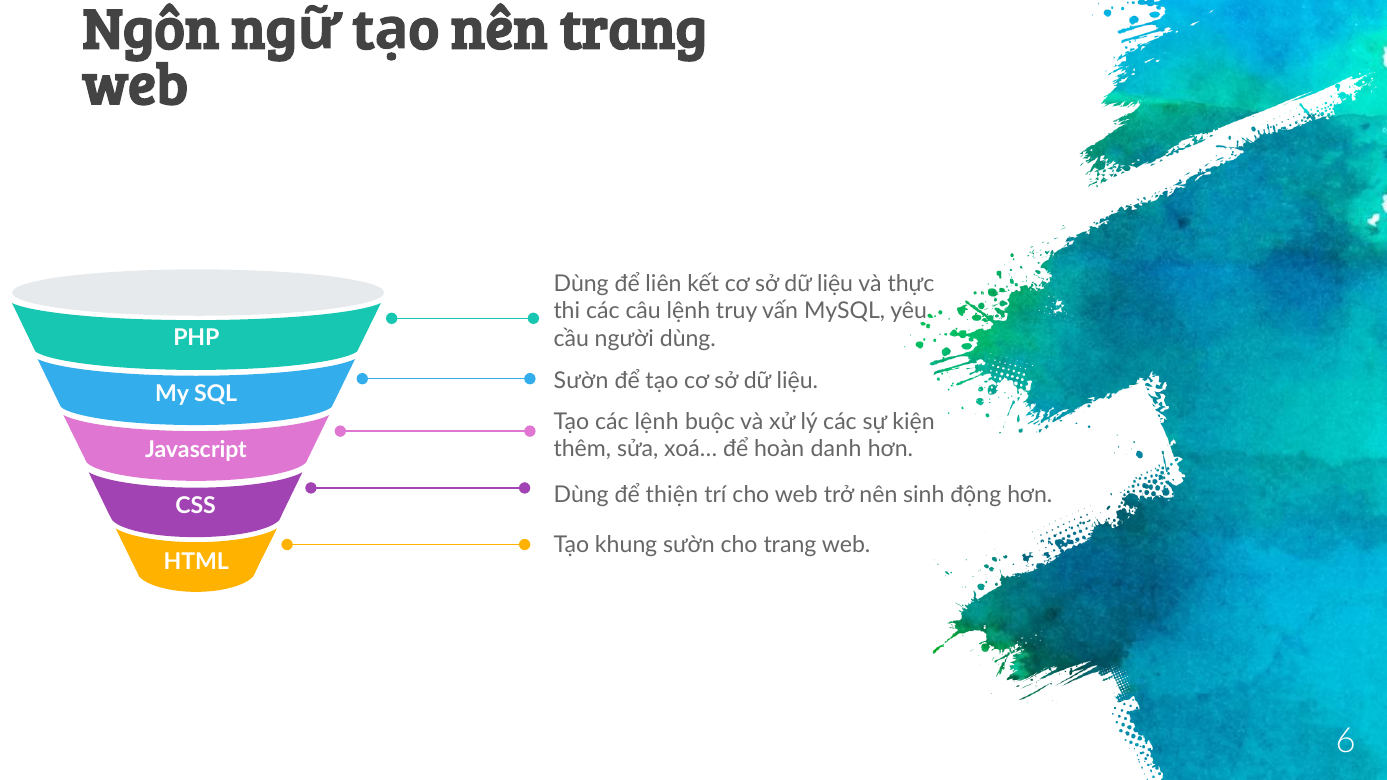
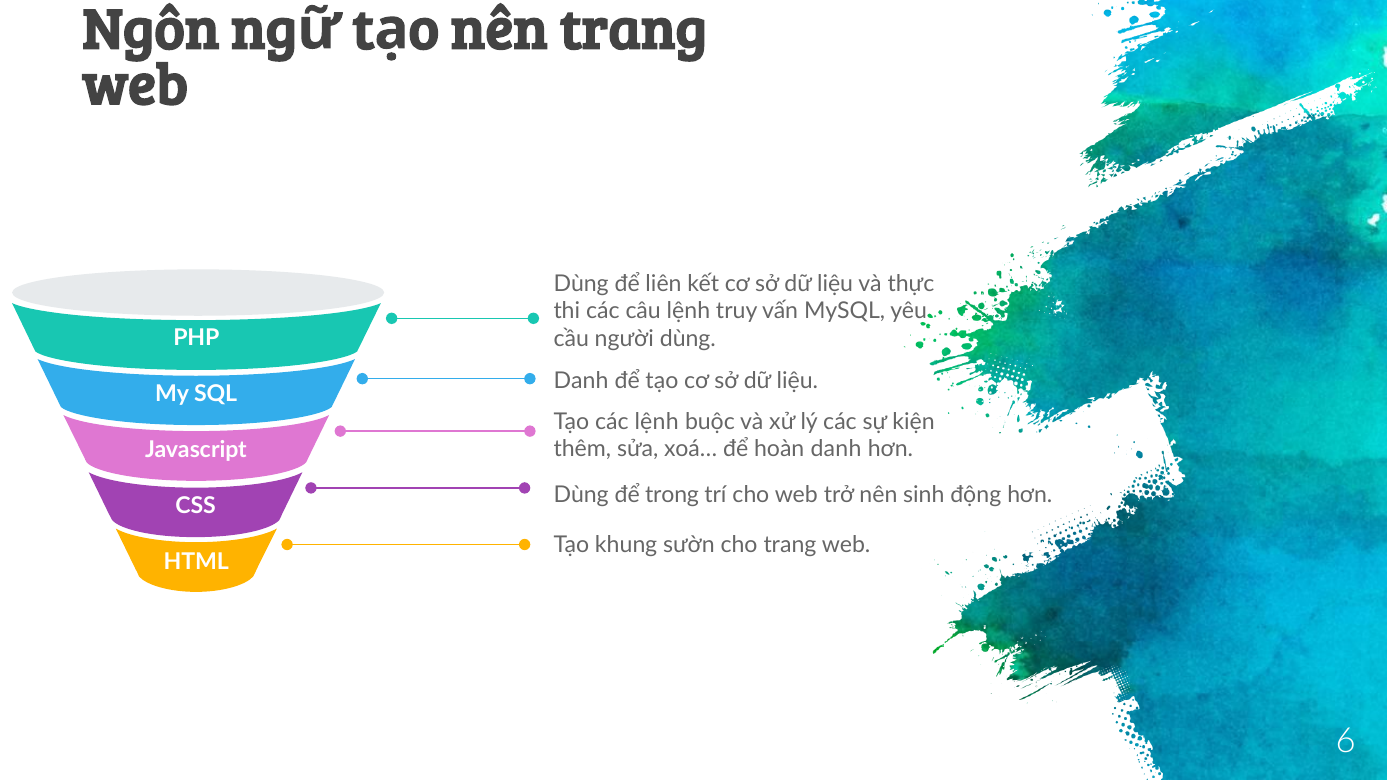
Sườn at (581, 381): Sườn -> Danh
thiện: thiện -> trong
